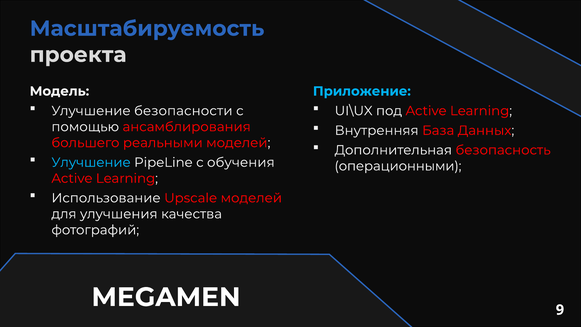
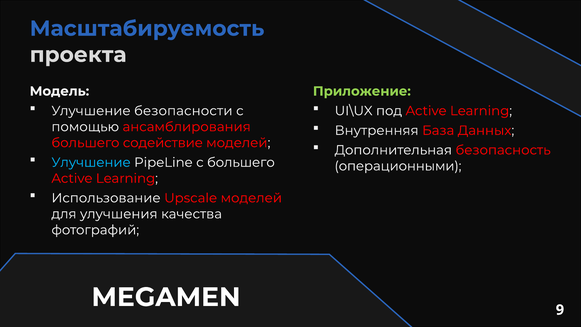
Приложение colour: light blue -> light green
реальными: реальными -> содействие
с обучения: обучения -> большего
